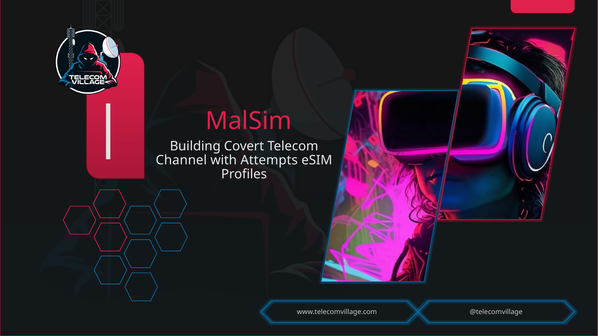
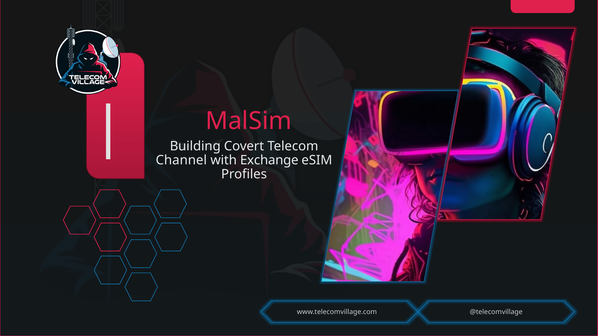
Attempts: Attempts -> Exchange
